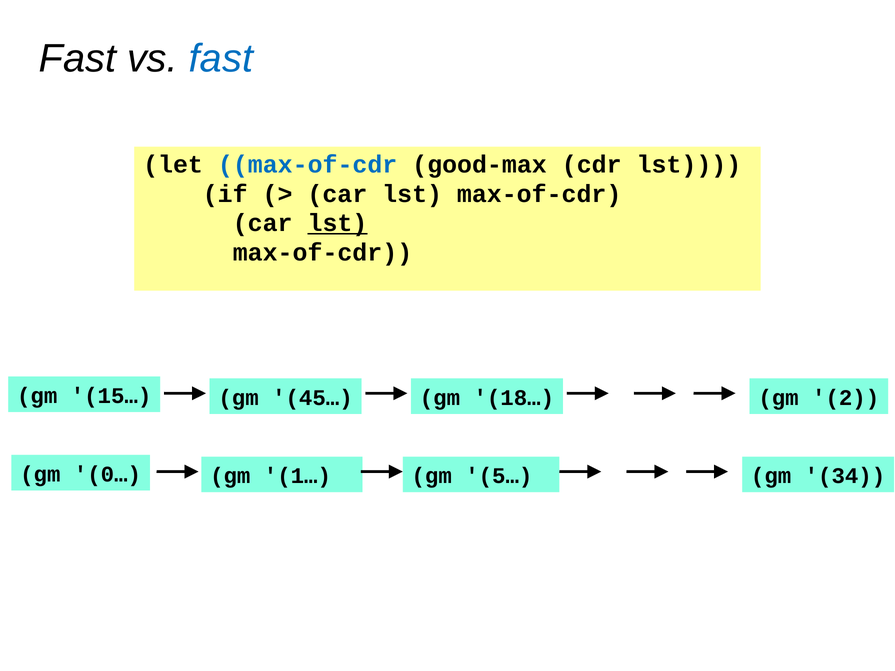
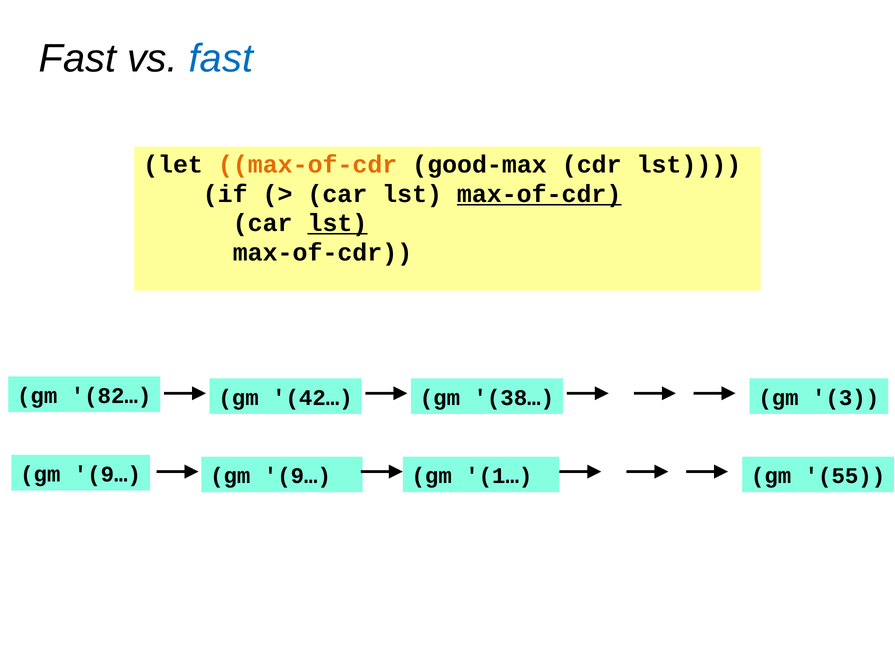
max-of-cdr at (308, 165) colour: blue -> orange
max-of-cdr at (539, 194) underline: none -> present
15…: 15… -> 82…
45…: 45… -> 42…
18…: 18… -> 38…
2: 2 -> 3
0… at (107, 474): 0… -> 9…
1… at (297, 476): 1… -> 9…
5…: 5… -> 1…
34: 34 -> 55
